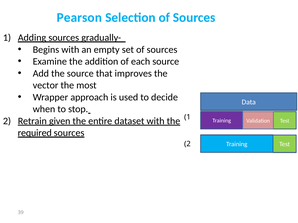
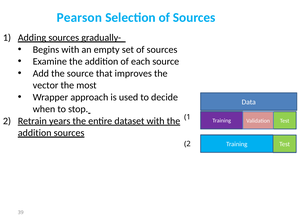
given: given -> years
required at (35, 133): required -> addition
